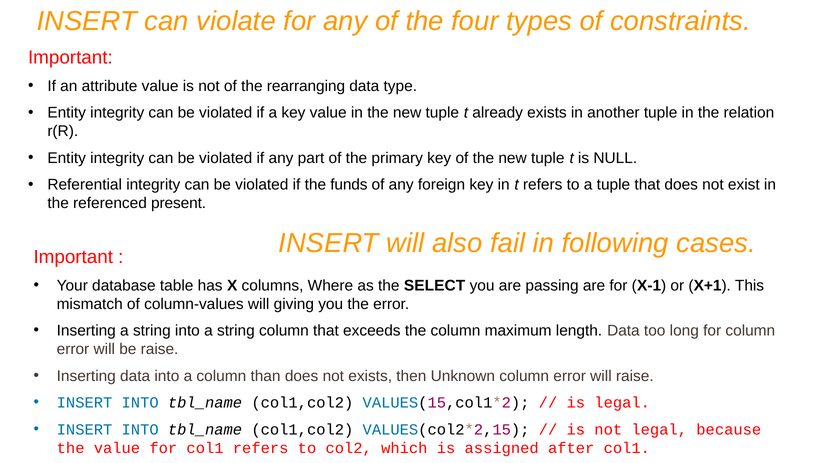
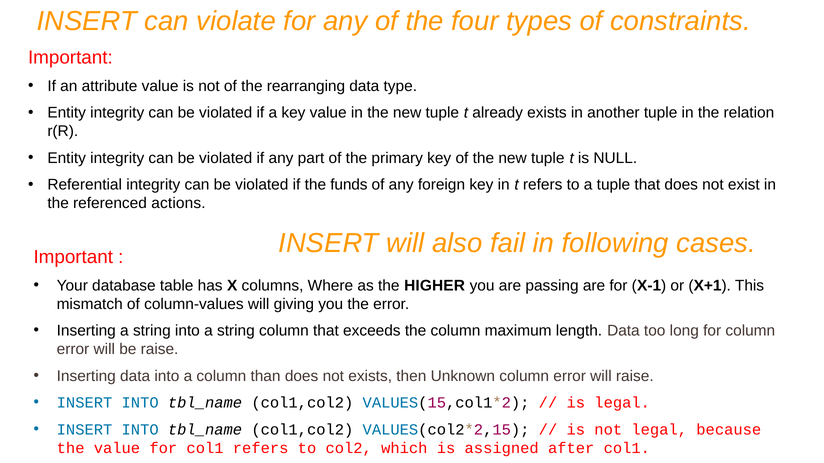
present: present -> actions
SELECT: SELECT -> HIGHER
